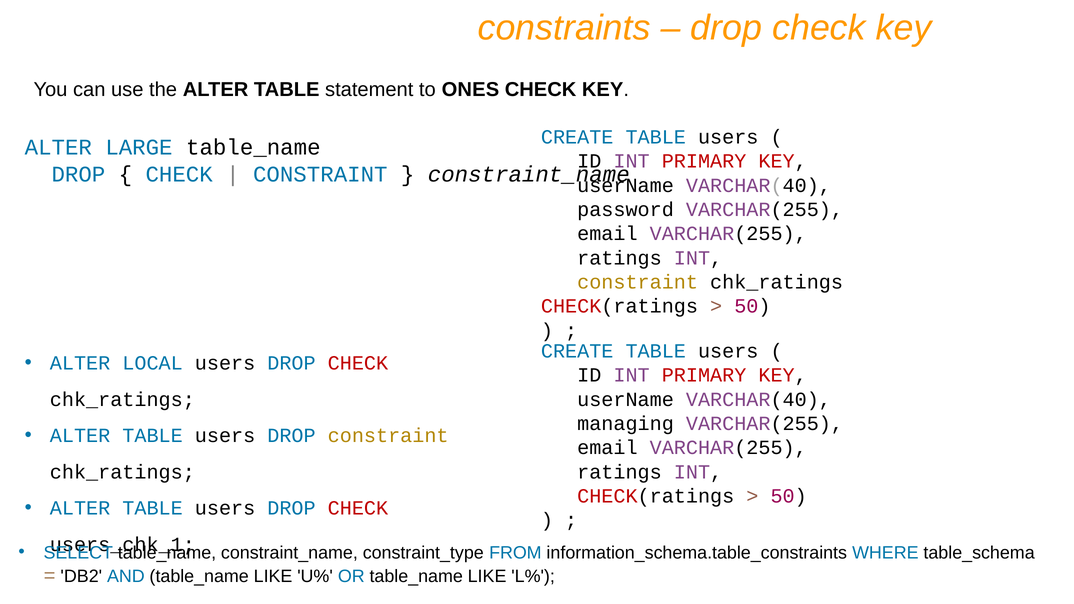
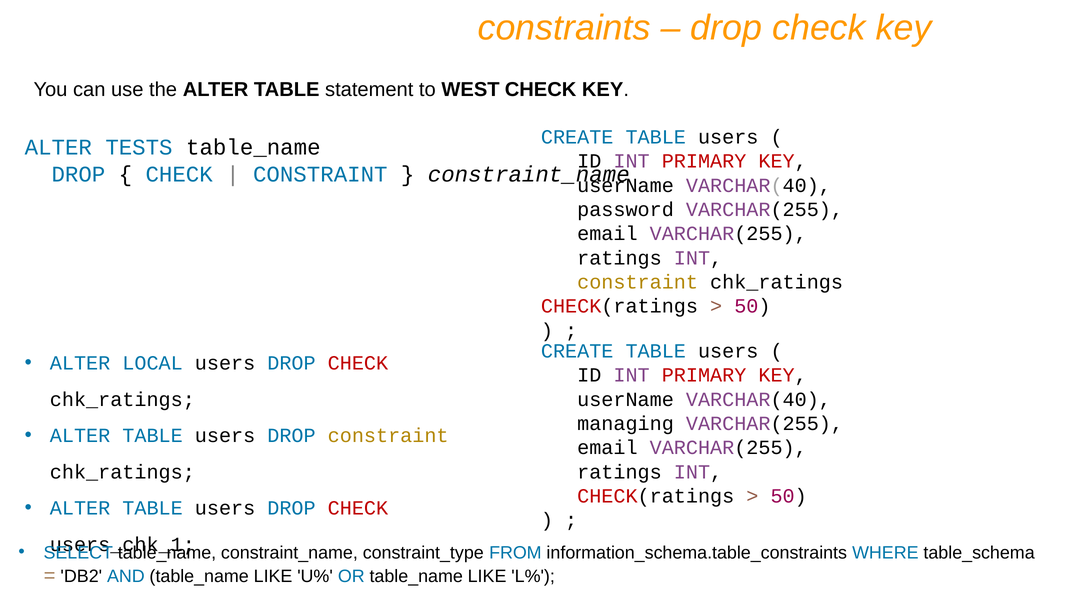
ONES: ONES -> WEST
LARGE: LARGE -> TESTS
